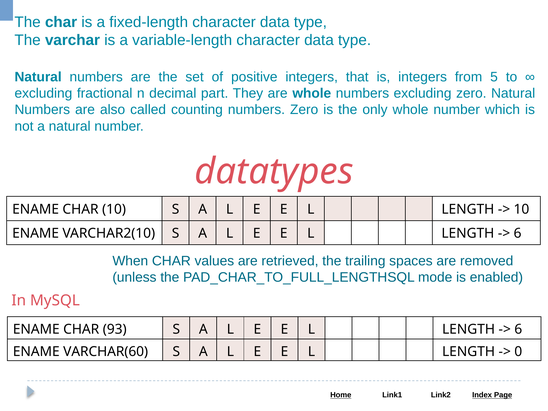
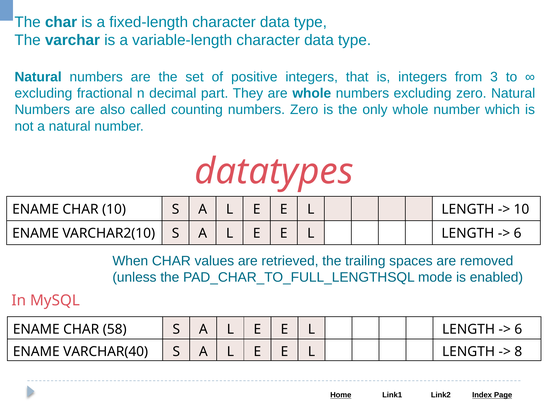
5: 5 -> 3
93: 93 -> 58
VARCHAR(60: VARCHAR(60 -> VARCHAR(40
0: 0 -> 8
